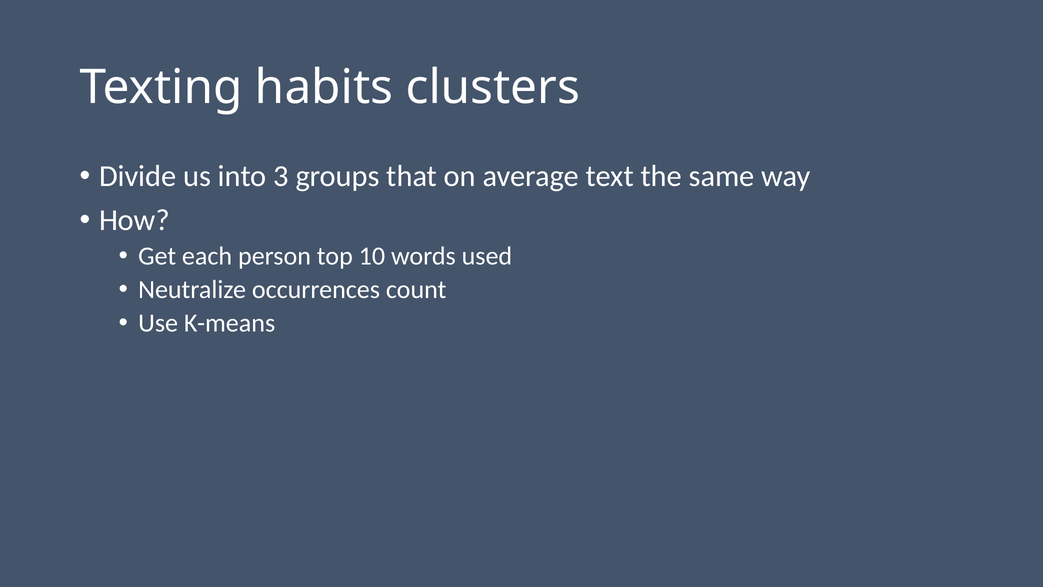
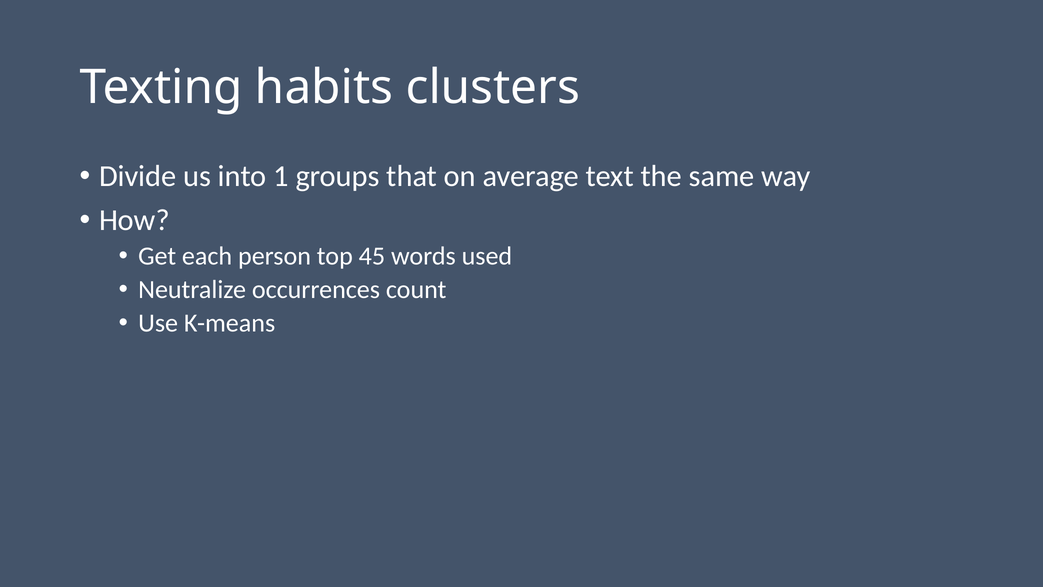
3: 3 -> 1
10: 10 -> 45
